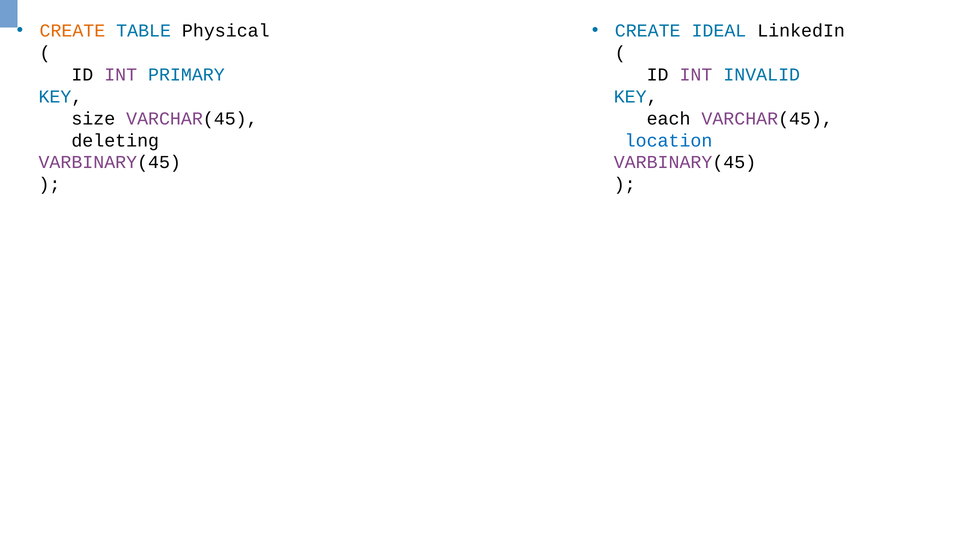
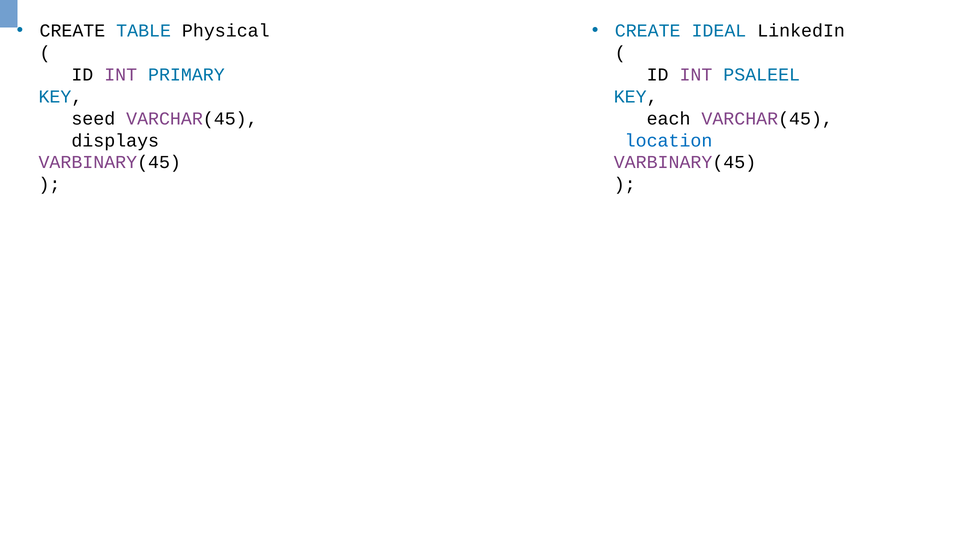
CREATE at (72, 31) colour: orange -> black
INVALID: INVALID -> PSALEEL
size: size -> seed
deleting: deleting -> displays
